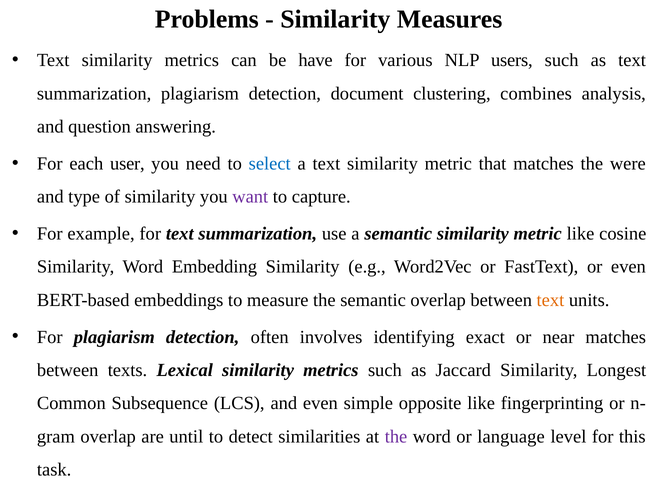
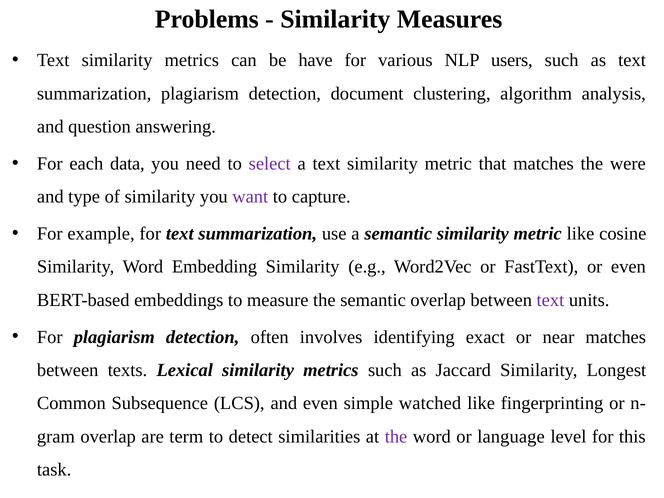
combines: combines -> algorithm
user: user -> data
select colour: blue -> purple
text at (550, 300) colour: orange -> purple
opposite: opposite -> watched
until: until -> term
